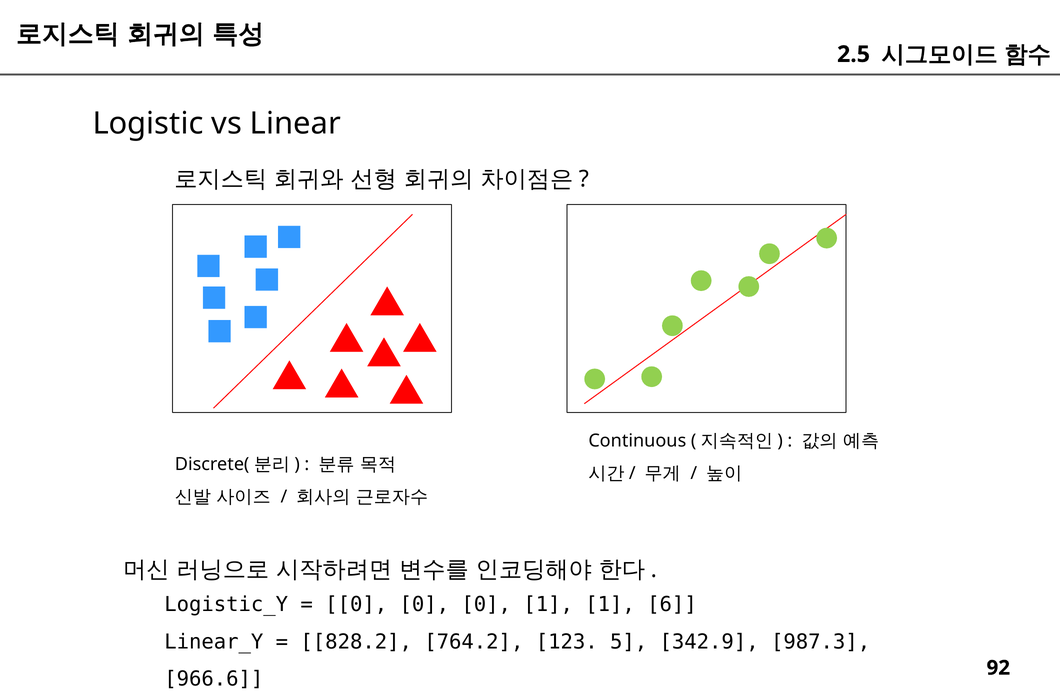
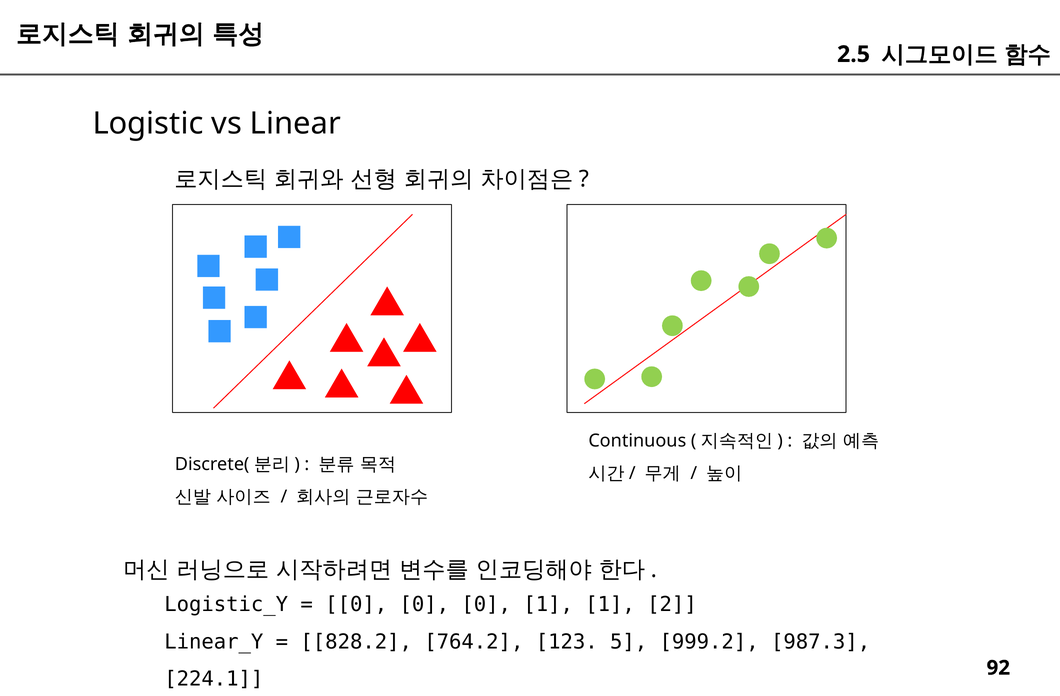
6: 6 -> 2
342.9: 342.9 -> 999.2
966.6: 966.6 -> 224.1
